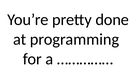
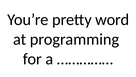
done: done -> word
